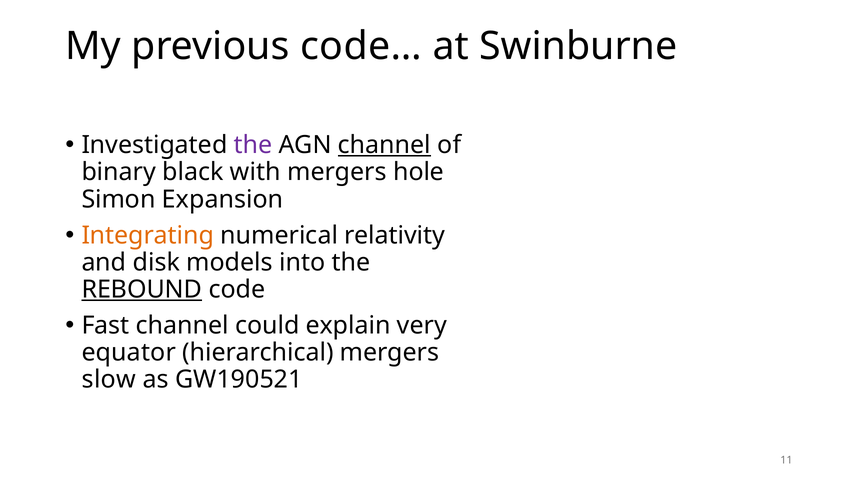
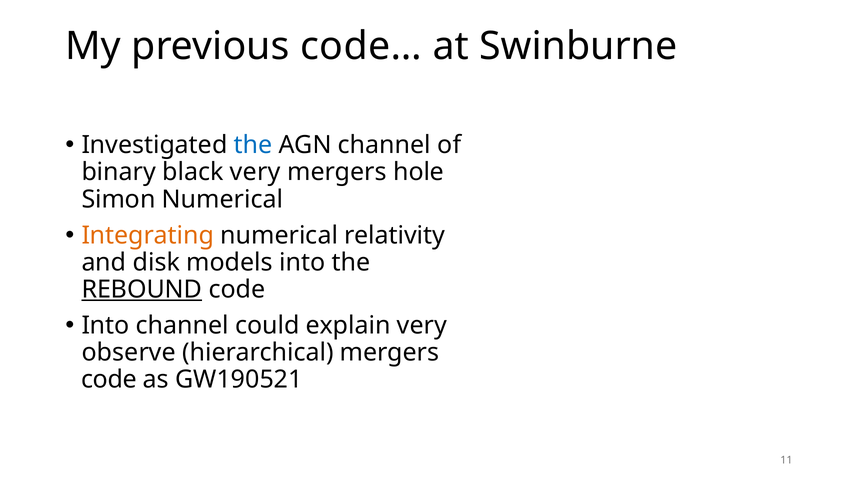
the at (253, 145) colour: purple -> blue
channel at (384, 145) underline: present -> none
black with: with -> very
Simon Expansion: Expansion -> Numerical
Fast at (105, 325): Fast -> Into
equator: equator -> observe
slow at (109, 379): slow -> code
